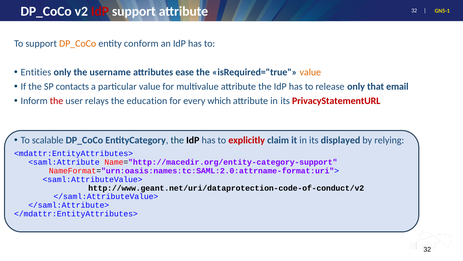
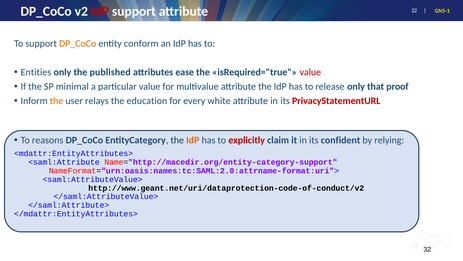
username: username -> published
value at (310, 72) colour: orange -> red
contacts: contacts -> minimal
email: email -> proof
the at (57, 101) colour: red -> orange
which: which -> white
scalable: scalable -> reasons
IdP at (193, 140) colour: black -> orange
displayed: displayed -> confident
